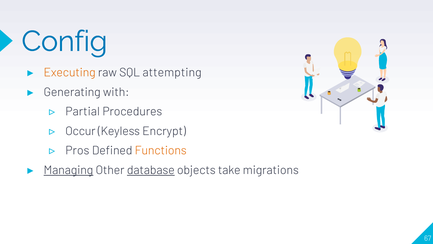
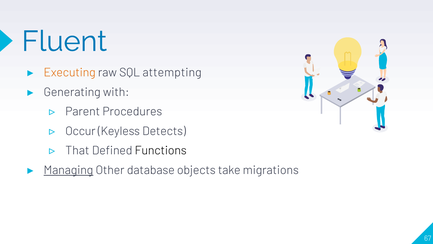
Config: Config -> Fluent
Partial: Partial -> Parent
Encrypt: Encrypt -> Detects
Pros: Pros -> That
Functions colour: orange -> black
database underline: present -> none
